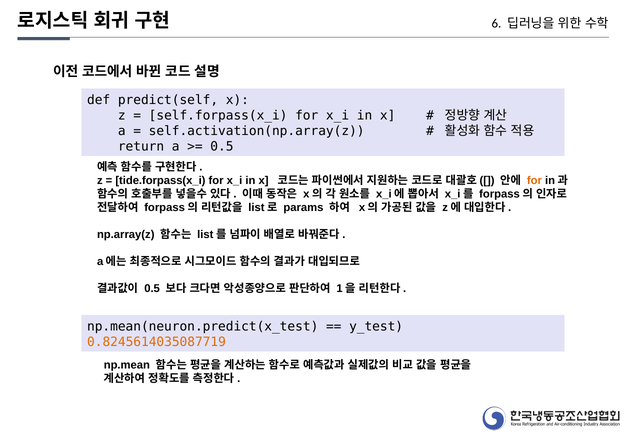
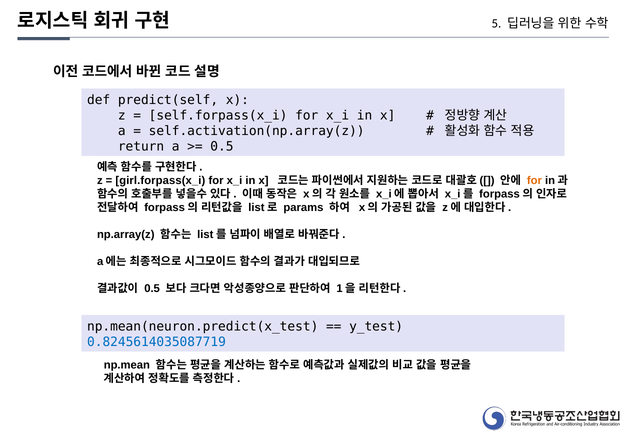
6: 6 -> 5
tide.forpass(x_i: tide.forpass(x_i -> girl.forpass(x_i
0.8245614035087719 colour: orange -> blue
